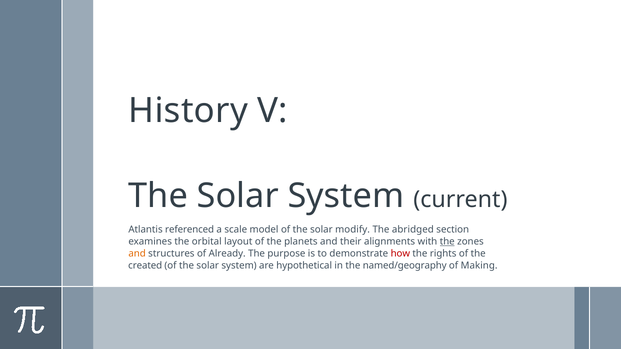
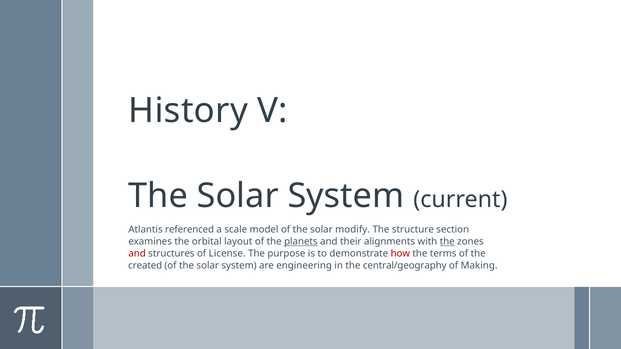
abridged: abridged -> structure
planets underline: none -> present
and at (137, 254) colour: orange -> red
Already: Already -> License
rights: rights -> terms
hypothetical: hypothetical -> engineering
named/geography: named/geography -> central/geography
